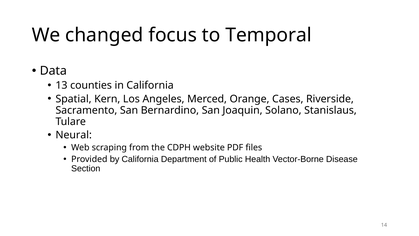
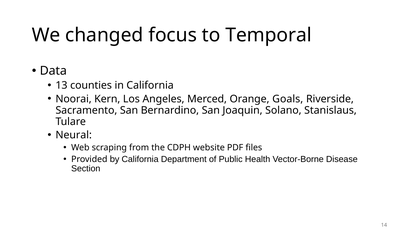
Spatial: Spatial -> Noorai
Cases: Cases -> Goals
